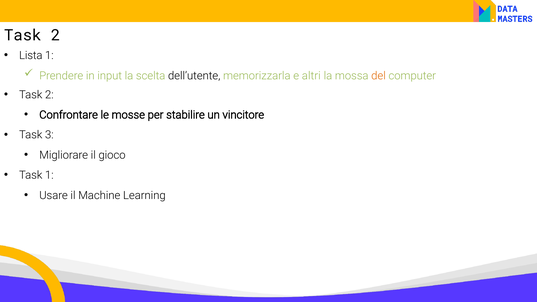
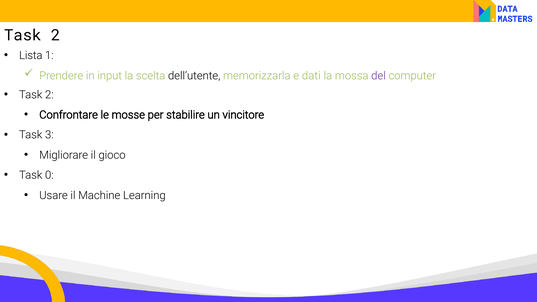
altri: altri -> dati
del colour: orange -> purple
Task 1: 1 -> 0
